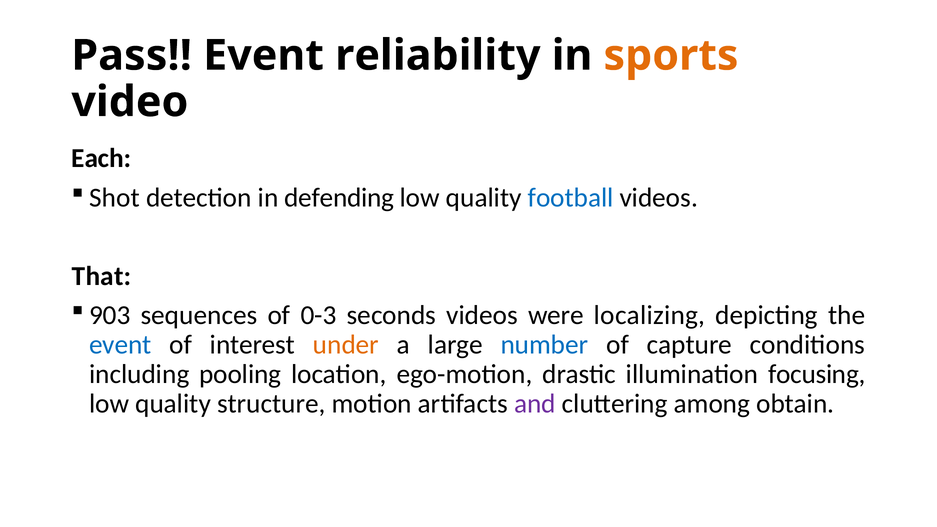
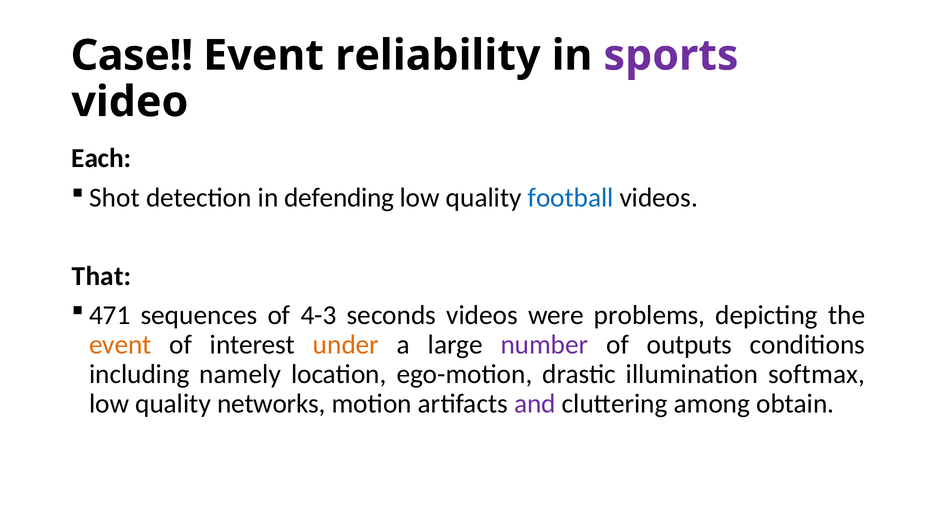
Pass: Pass -> Case
sports colour: orange -> purple
903: 903 -> 471
0-3: 0-3 -> 4-3
localizing: localizing -> problems
event at (120, 345) colour: blue -> orange
number colour: blue -> purple
capture: capture -> outputs
pooling: pooling -> namely
focusing: focusing -> softmax
structure: structure -> networks
